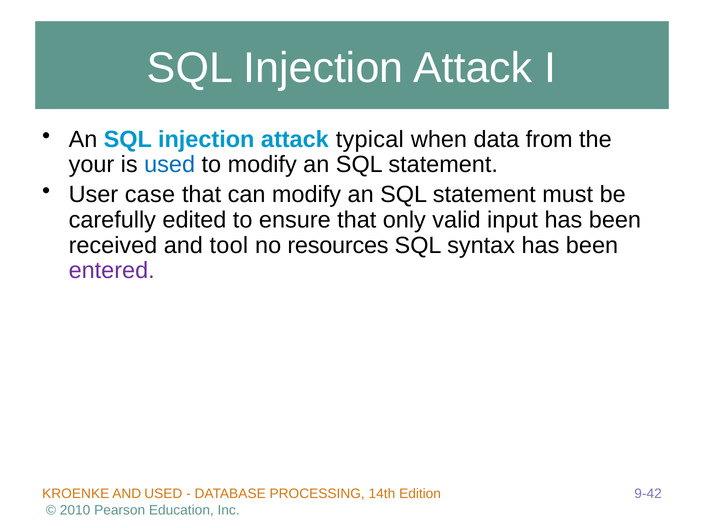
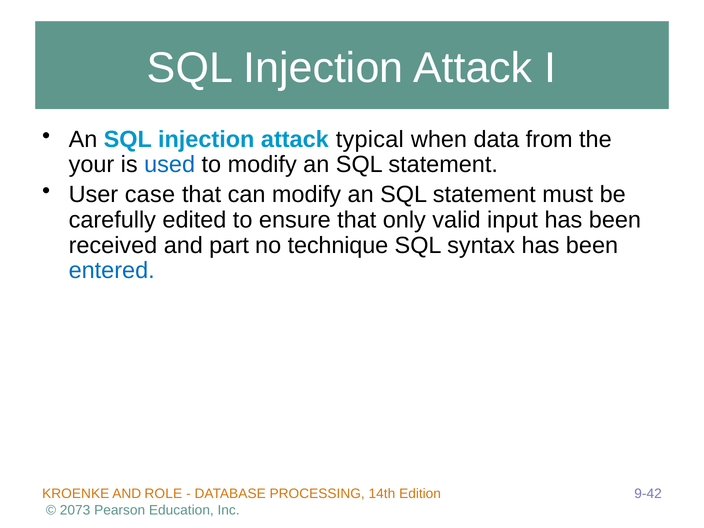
tool: tool -> part
resources: resources -> technique
entered colour: purple -> blue
AND USED: USED -> ROLE
2010: 2010 -> 2073
